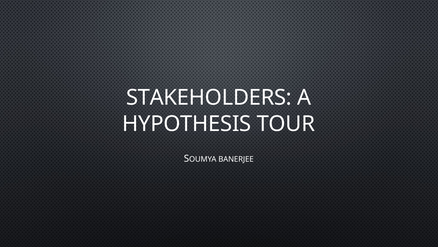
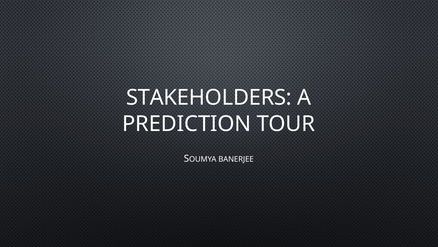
HYPOTHESIS: HYPOTHESIS -> PREDICTION
